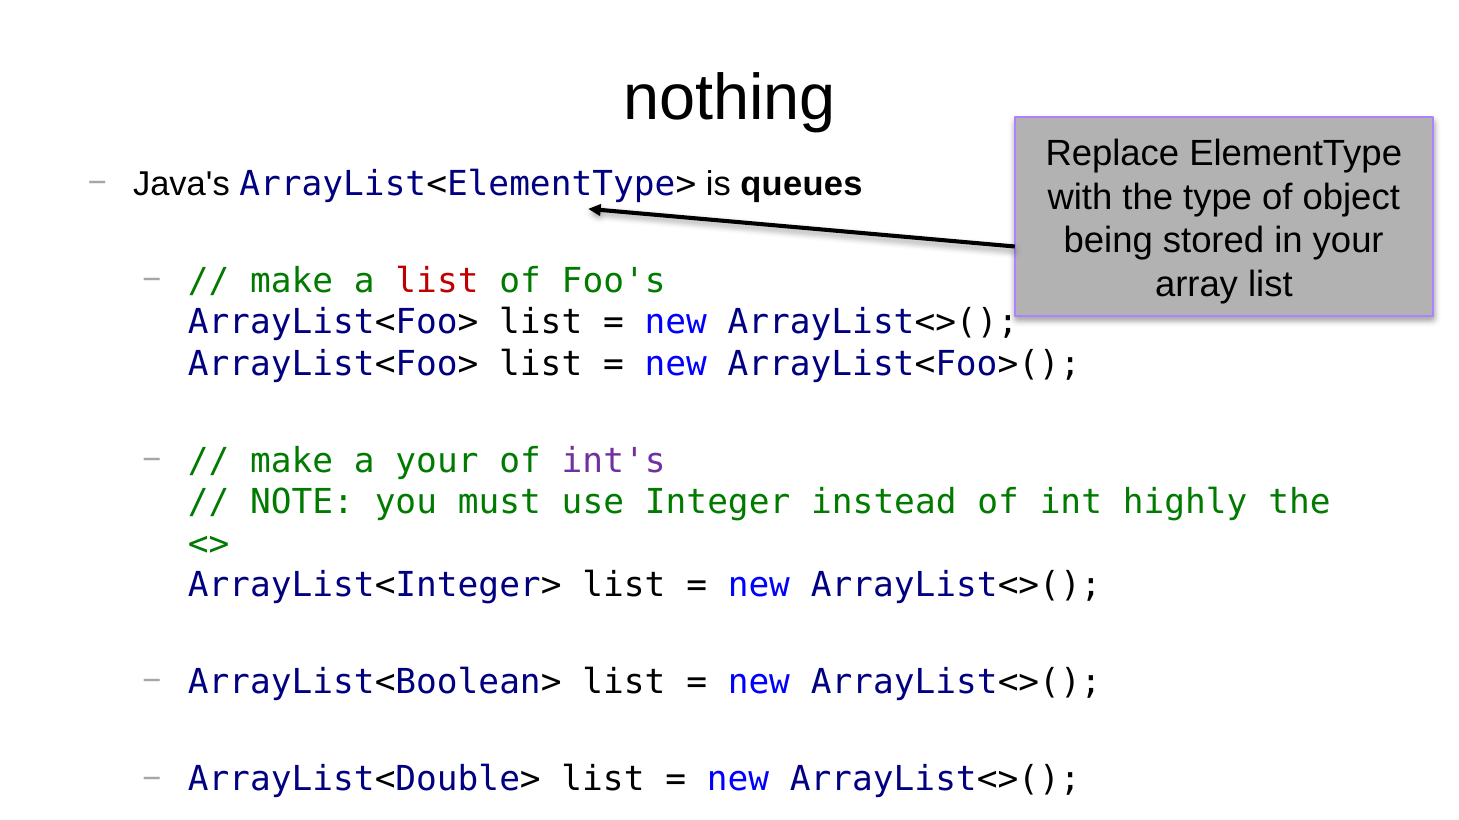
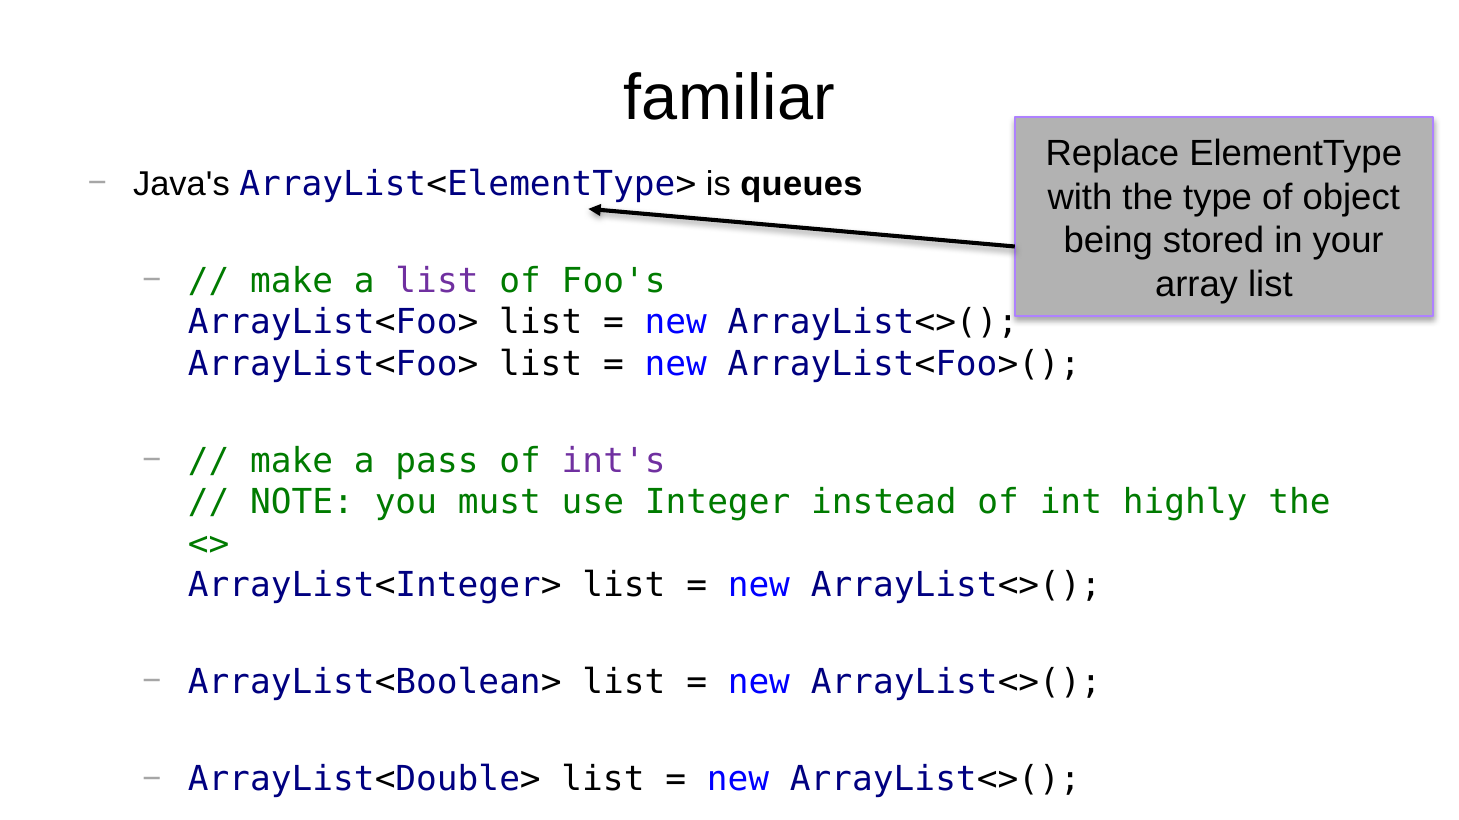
nothing: nothing -> familiar
list at (437, 281) colour: red -> purple
a your: your -> pass
